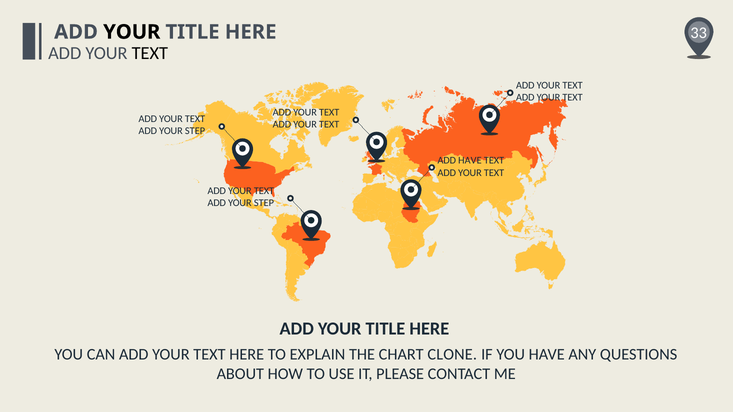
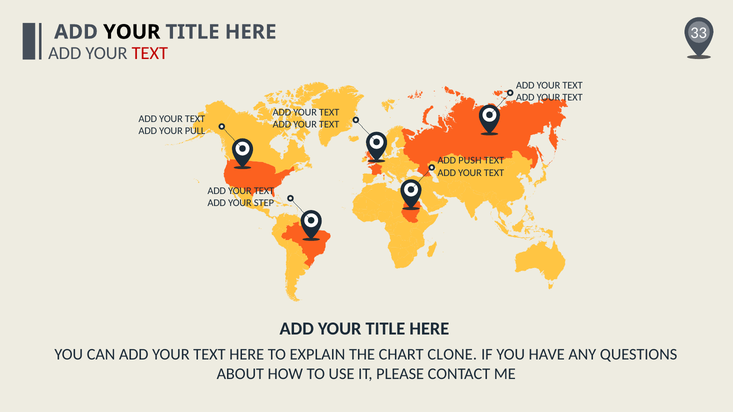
TEXT at (150, 53) colour: black -> red
STEP at (195, 131): STEP -> PULL
ADD HAVE: HAVE -> PUSH
